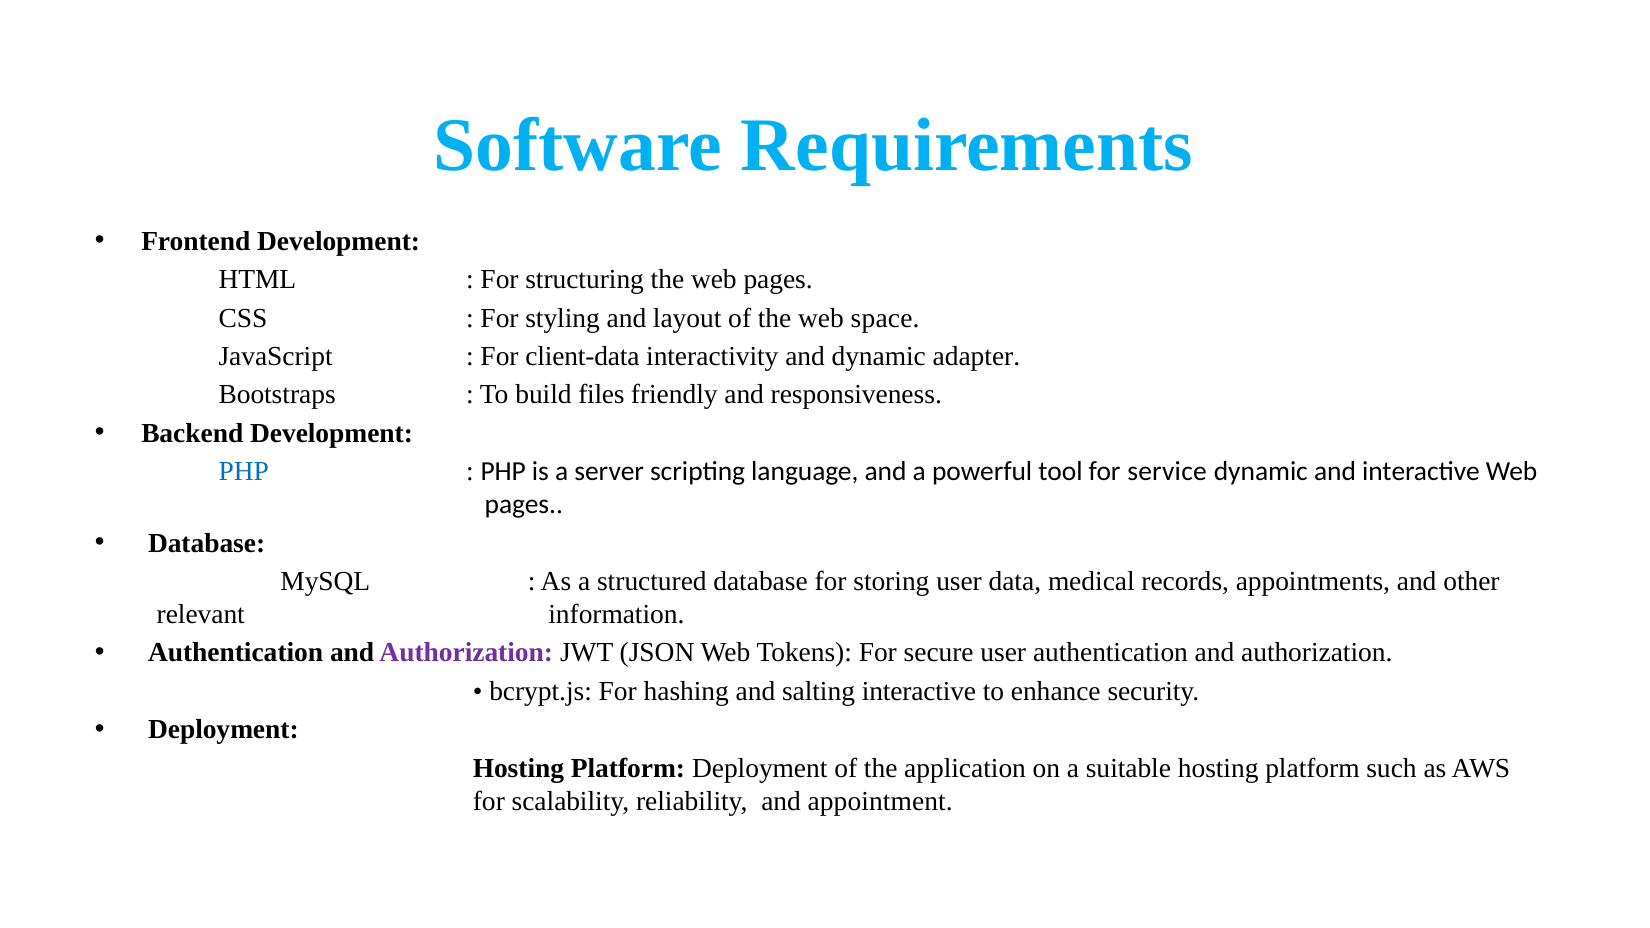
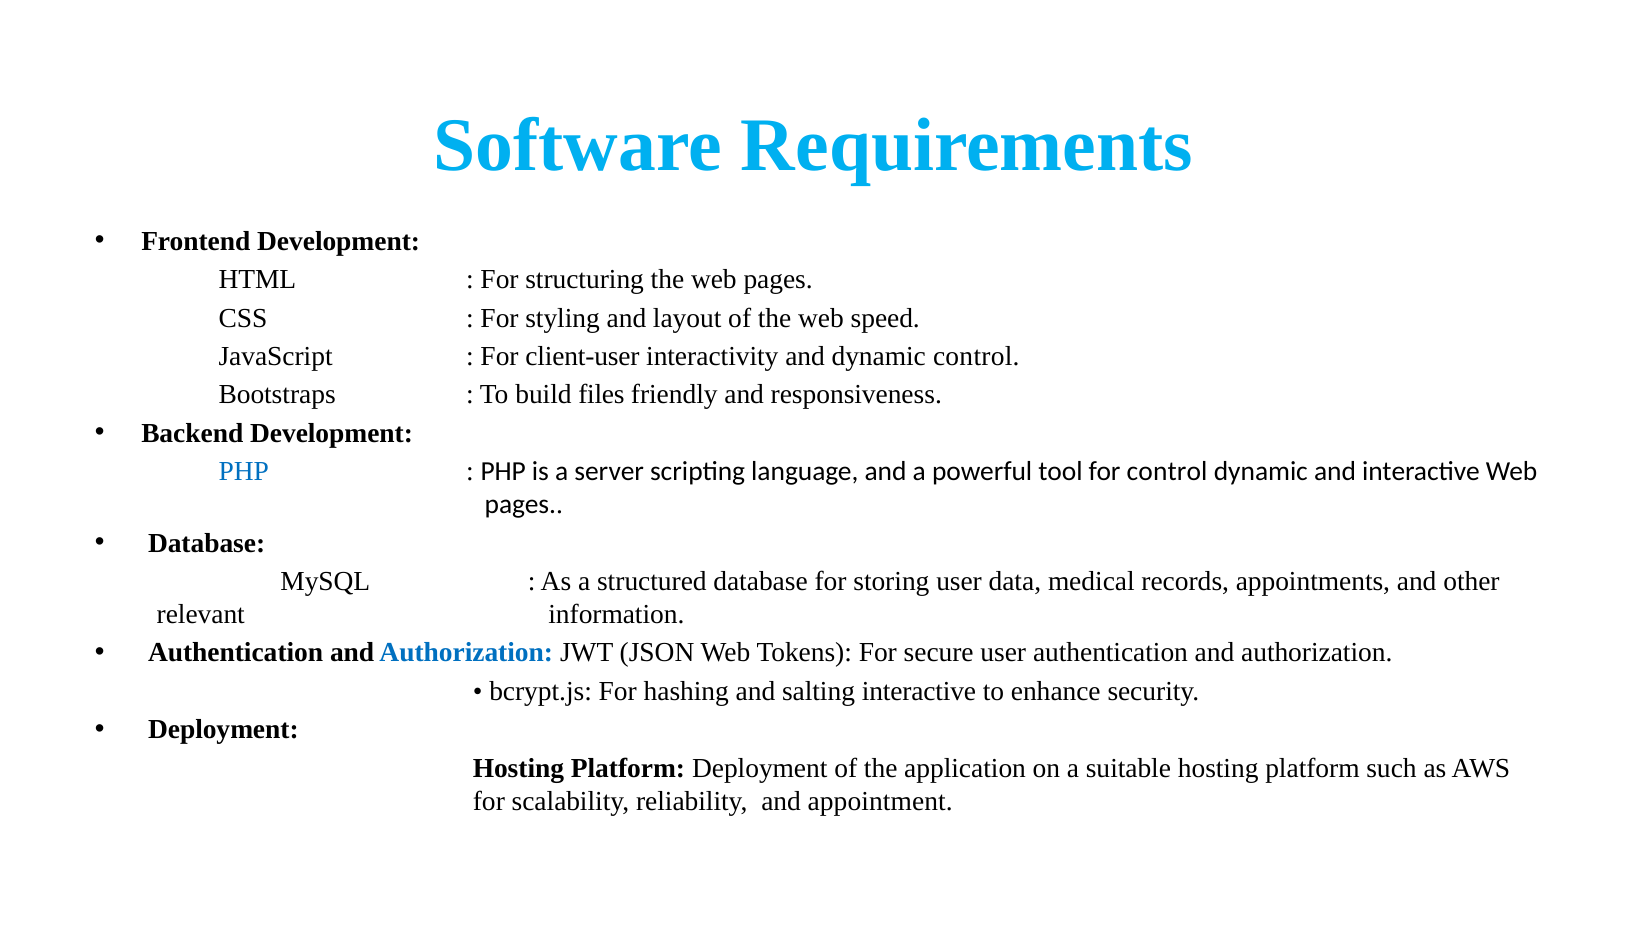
space: space -> speed
client-data: client-data -> client-user
dynamic adapter: adapter -> control
for service: service -> control
Authorization at (466, 653) colour: purple -> blue
